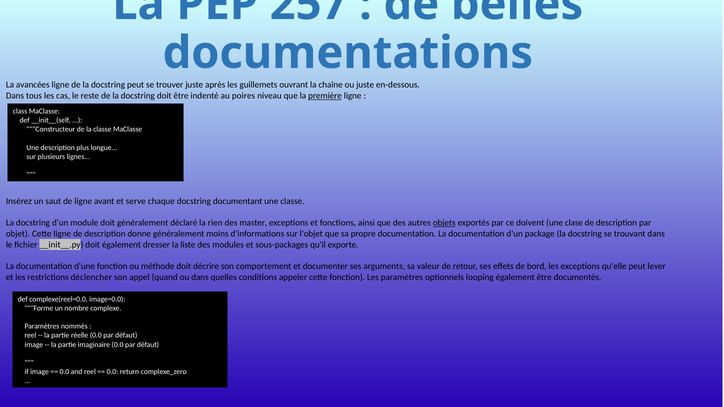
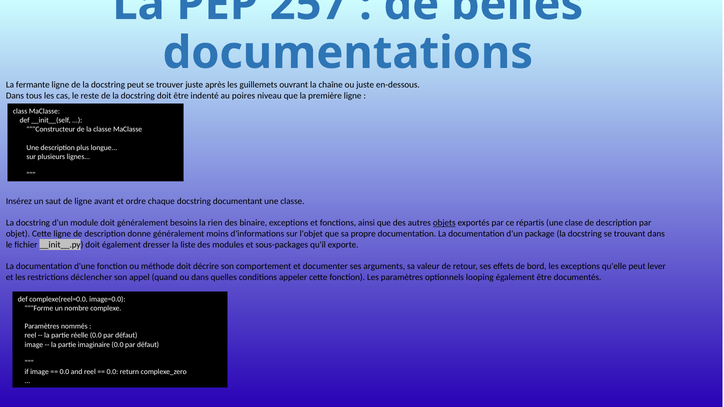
avancées: avancées -> fermante
première underline: present -> none
serve: serve -> ordre
déclaré: déclaré -> besoins
master: master -> binaire
doivent: doivent -> répartis
